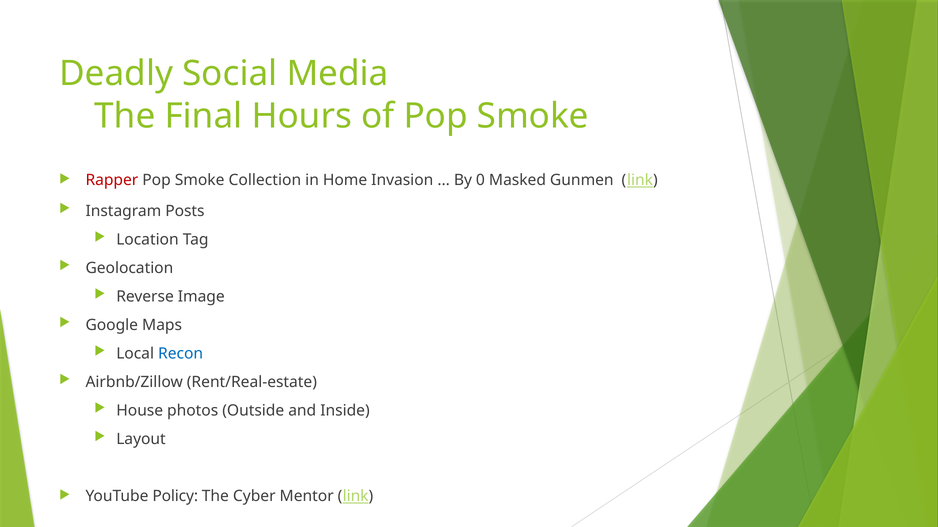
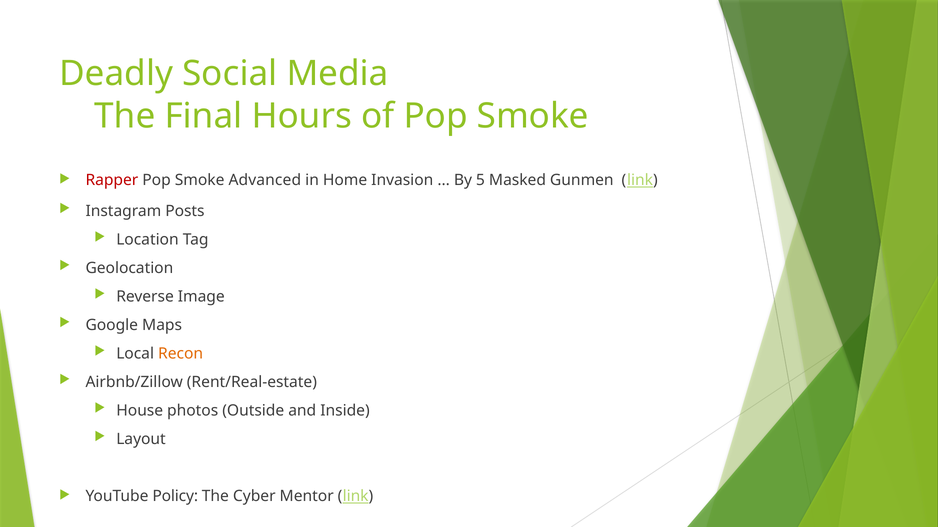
Collection: Collection -> Advanced
0: 0 -> 5
Recon colour: blue -> orange
